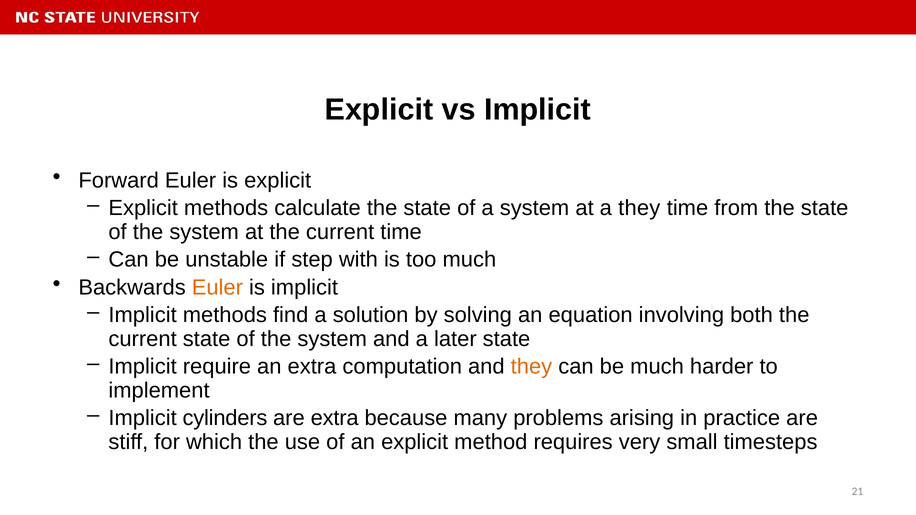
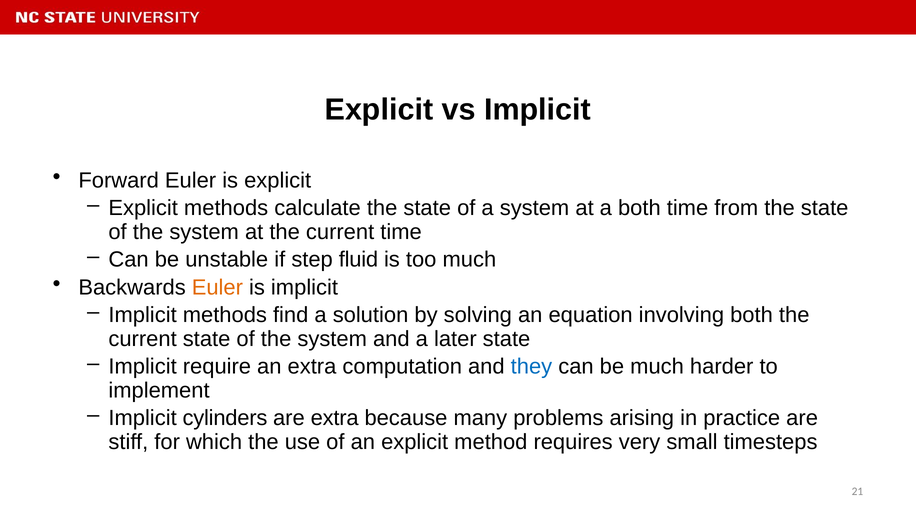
a they: they -> both
with: with -> fluid
they at (531, 367) colour: orange -> blue
